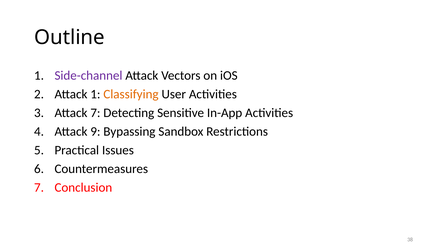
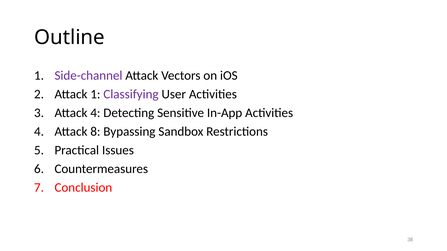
Classifying colour: orange -> purple
Attack 7: 7 -> 4
9: 9 -> 8
